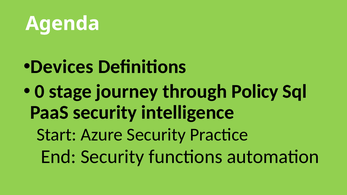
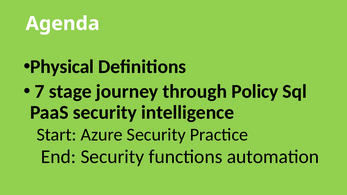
Devices: Devices -> Physical
0: 0 -> 7
